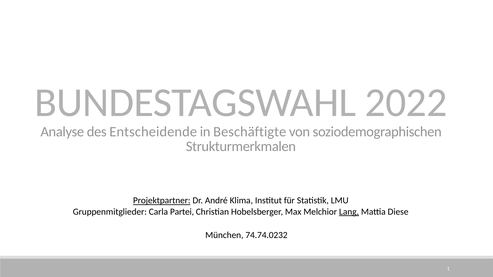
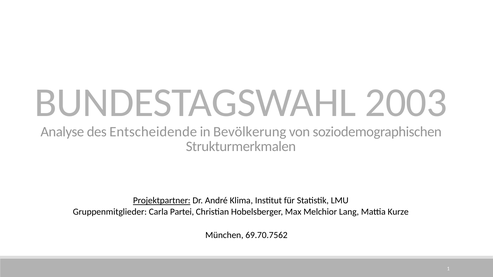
2022: 2022 -> 2003
Beschäftigte: Beschäftigte -> Bevölkerung
Lang underline: present -> none
Diese: Diese -> Kurze
74.74.0232: 74.74.0232 -> 69.70.7562
